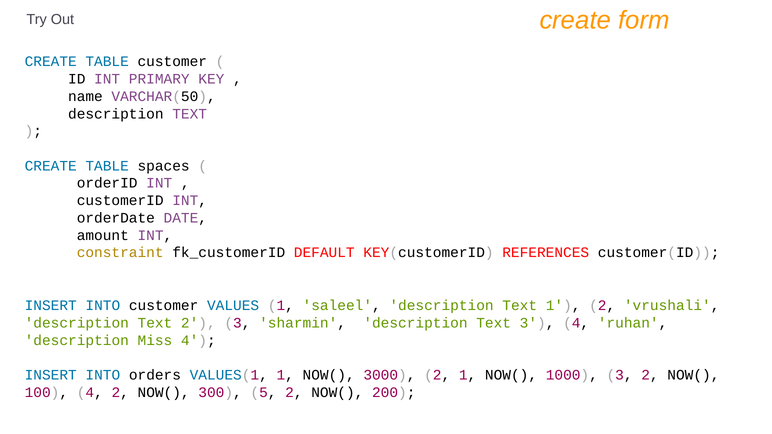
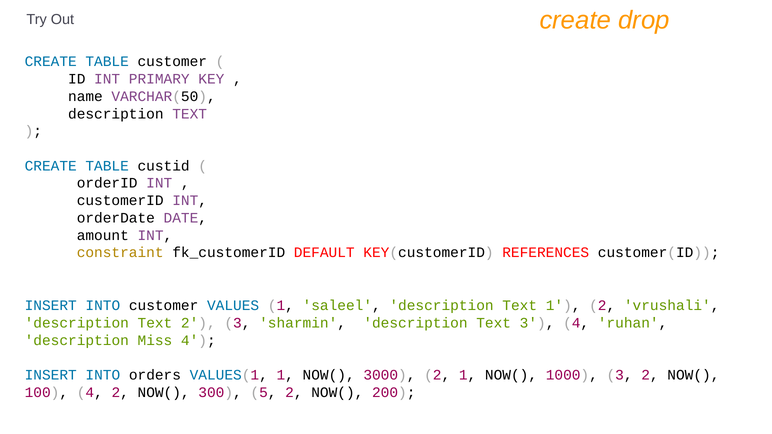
form: form -> drop
spaces: spaces -> custid
